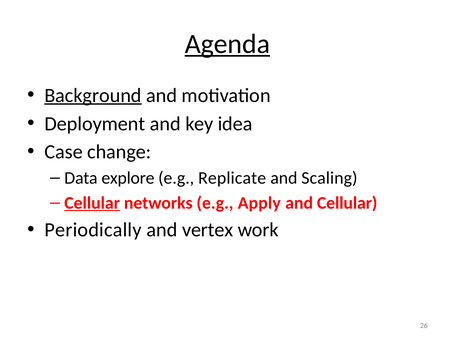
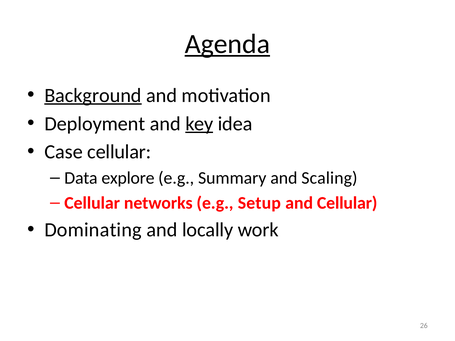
key underline: none -> present
Case change: change -> cellular
Replicate: Replicate -> Summary
Cellular at (92, 203) underline: present -> none
Apply: Apply -> Setup
Periodically: Periodically -> Dominating
vertex: vertex -> locally
